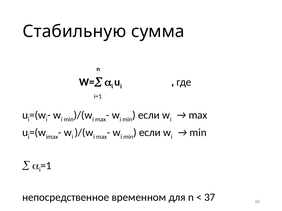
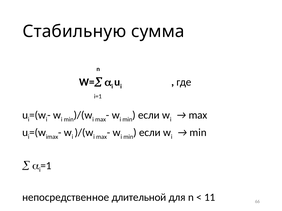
временном: временном -> длительной
37: 37 -> 11
